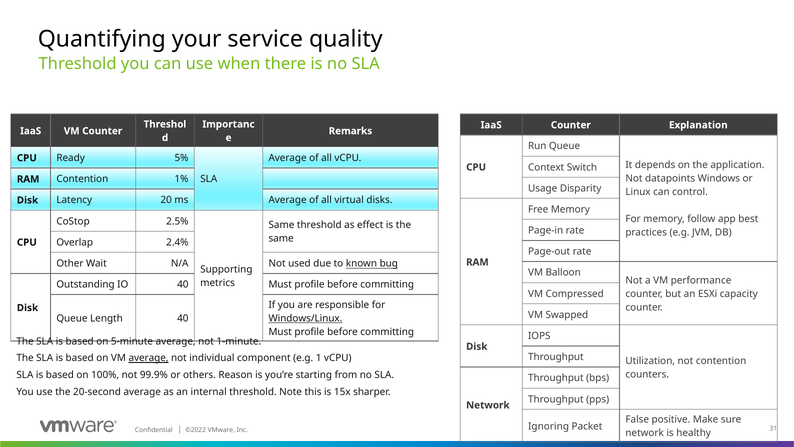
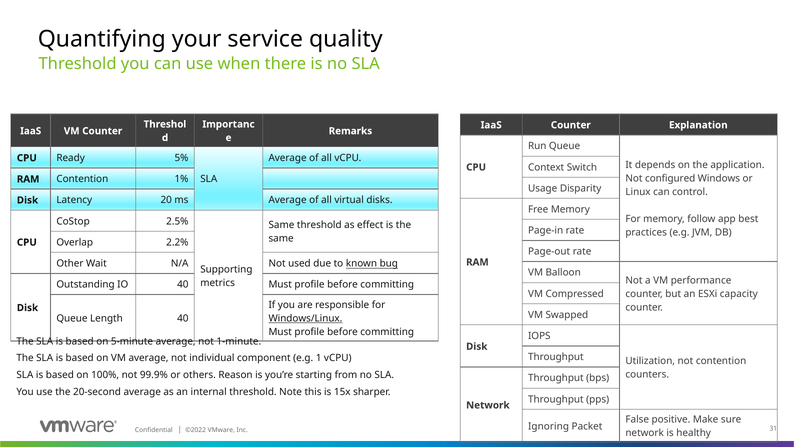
datapoints: datapoints -> configured
2.4%: 2.4% -> 2.2%
average at (149, 358) underline: present -> none
